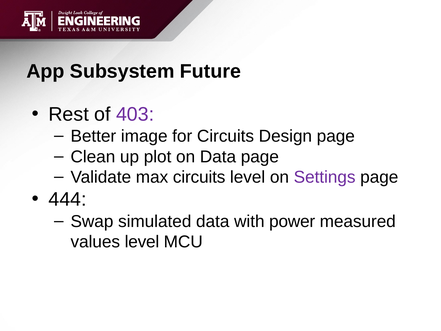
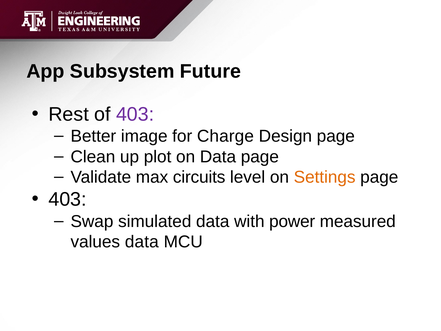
for Circuits: Circuits -> Charge
Settings colour: purple -> orange
444 at (68, 199): 444 -> 403
values level: level -> data
